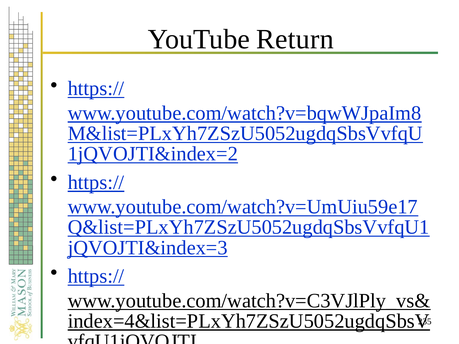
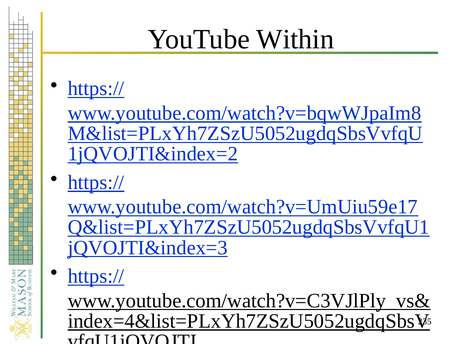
Return: Return -> Within
